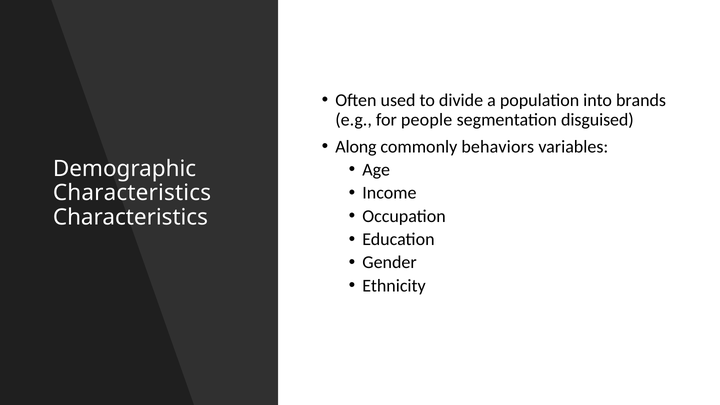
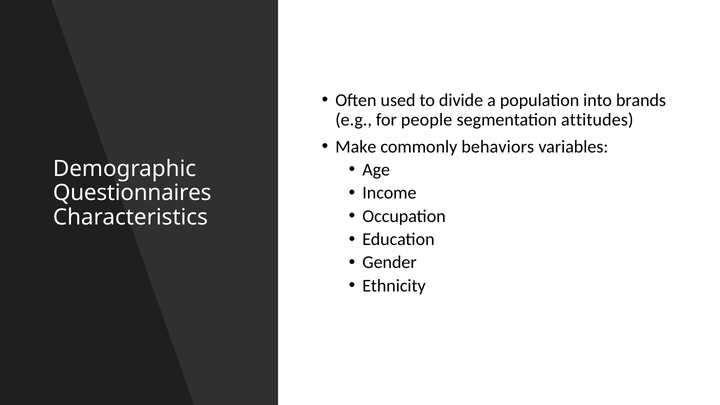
disguised: disguised -> attitudes
Along: Along -> Make
Characteristics at (132, 193): Characteristics -> Questionnaires
